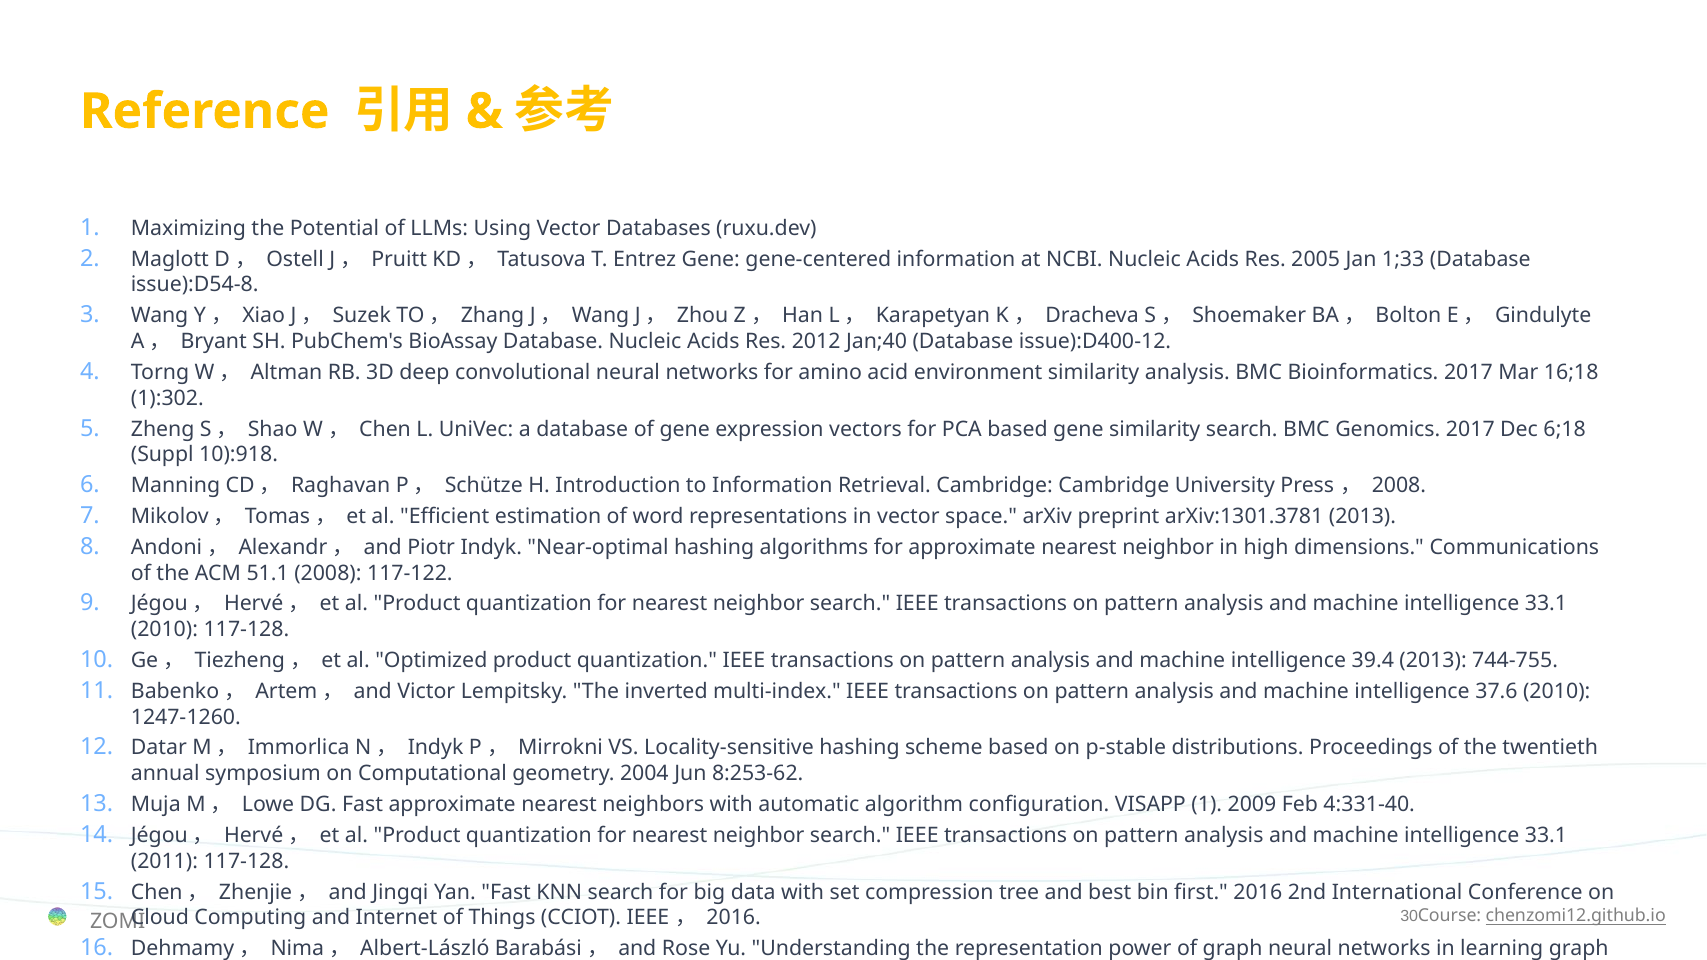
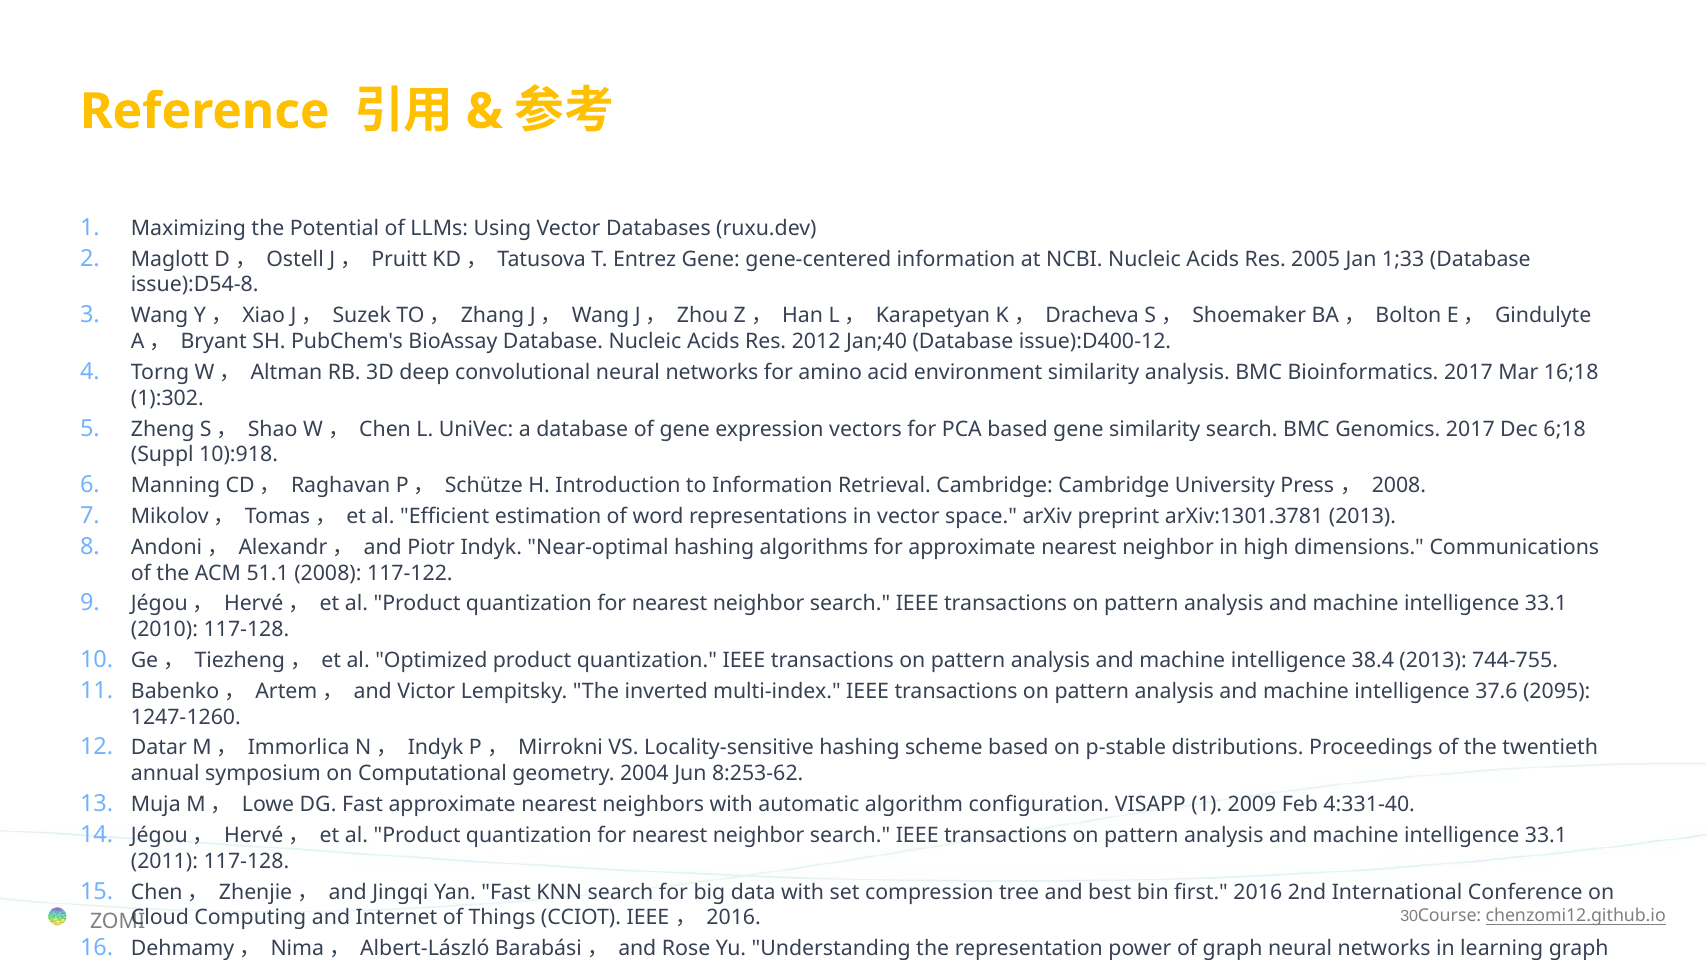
39.4: 39.4 -> 38.4
37.6 2010: 2010 -> 2095
